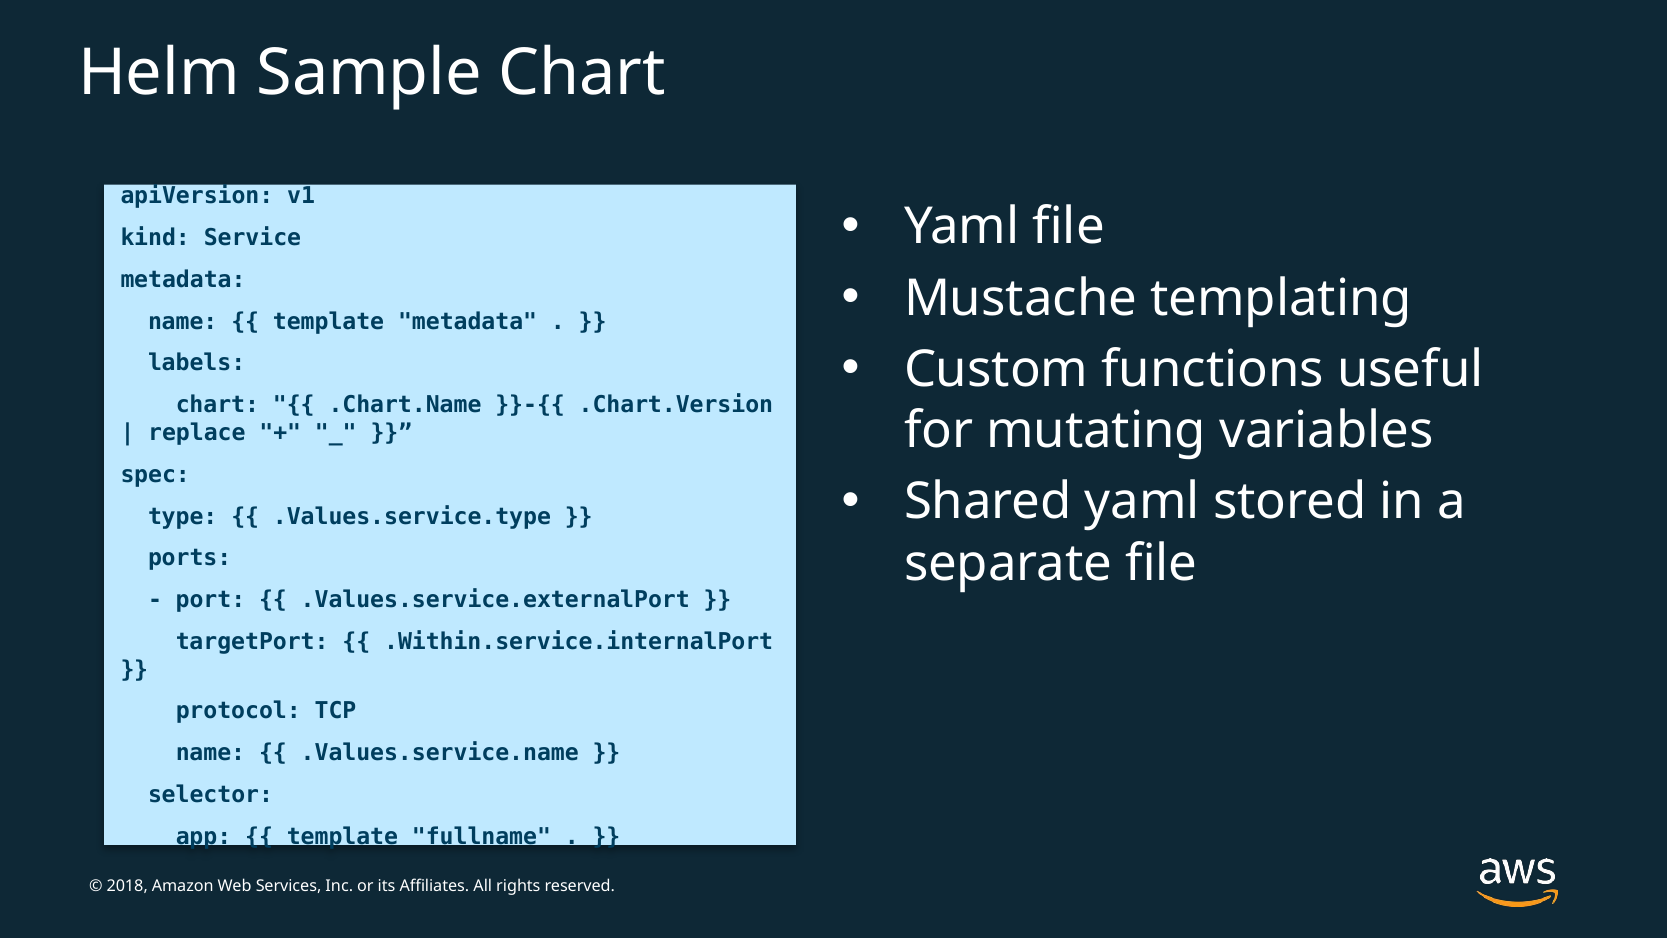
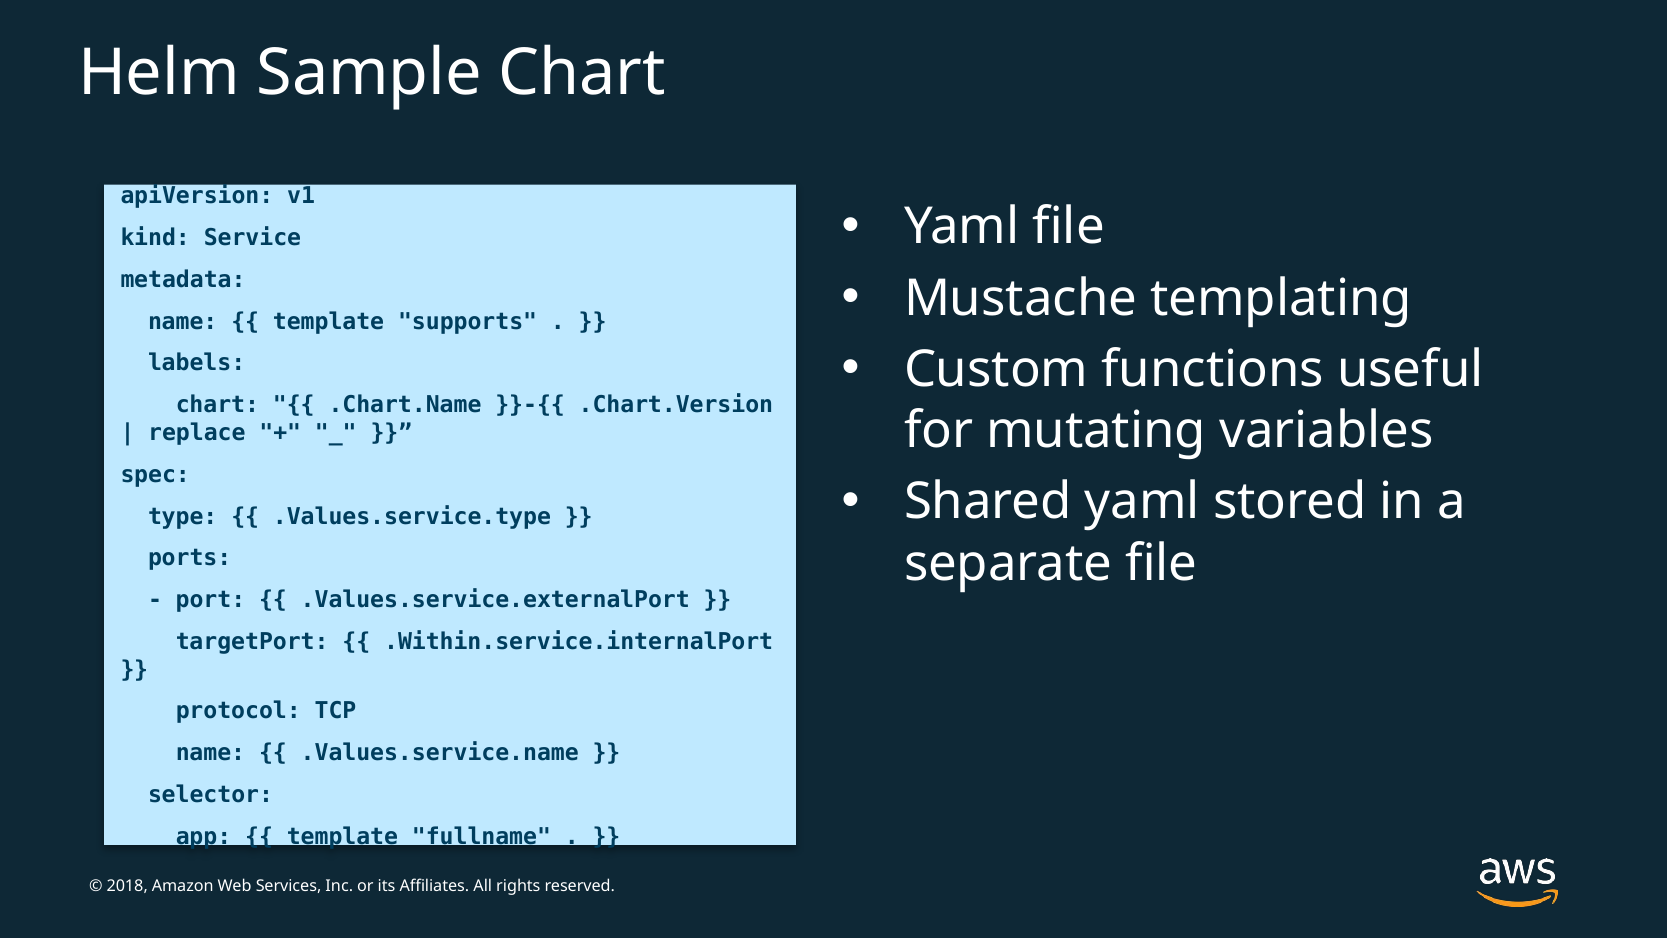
template metadata: metadata -> supports
